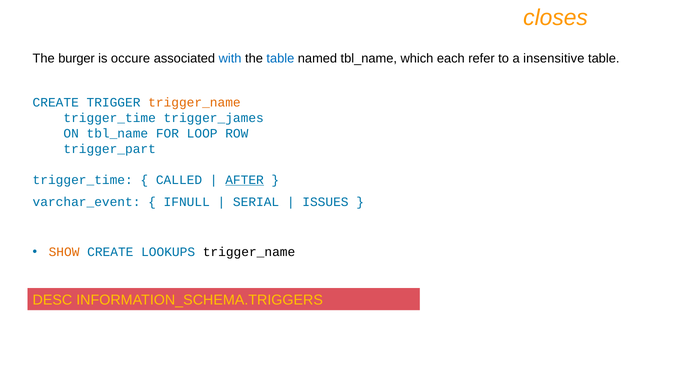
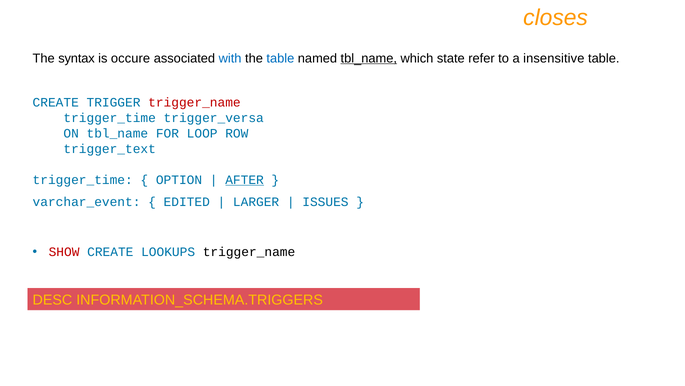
burger: burger -> syntax
tbl_name at (369, 58) underline: none -> present
each: each -> state
trigger_name at (194, 102) colour: orange -> red
trigger_james: trigger_james -> trigger_versa
trigger_part: trigger_part -> trigger_text
CALLED: CALLED -> OPTION
IFNULL: IFNULL -> EDITED
SERIAL: SERIAL -> LARGER
SHOW colour: orange -> red
